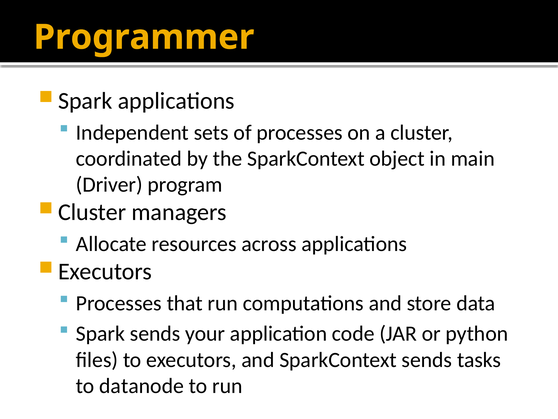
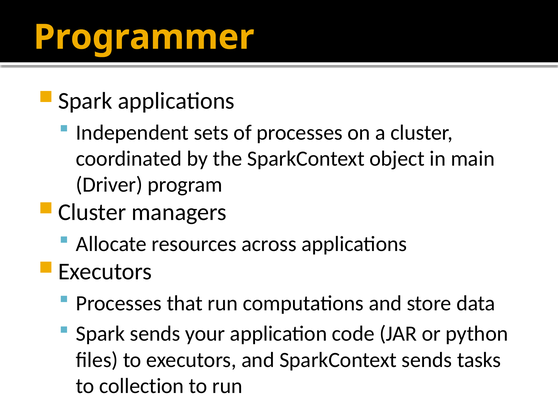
datanode: datanode -> collection
